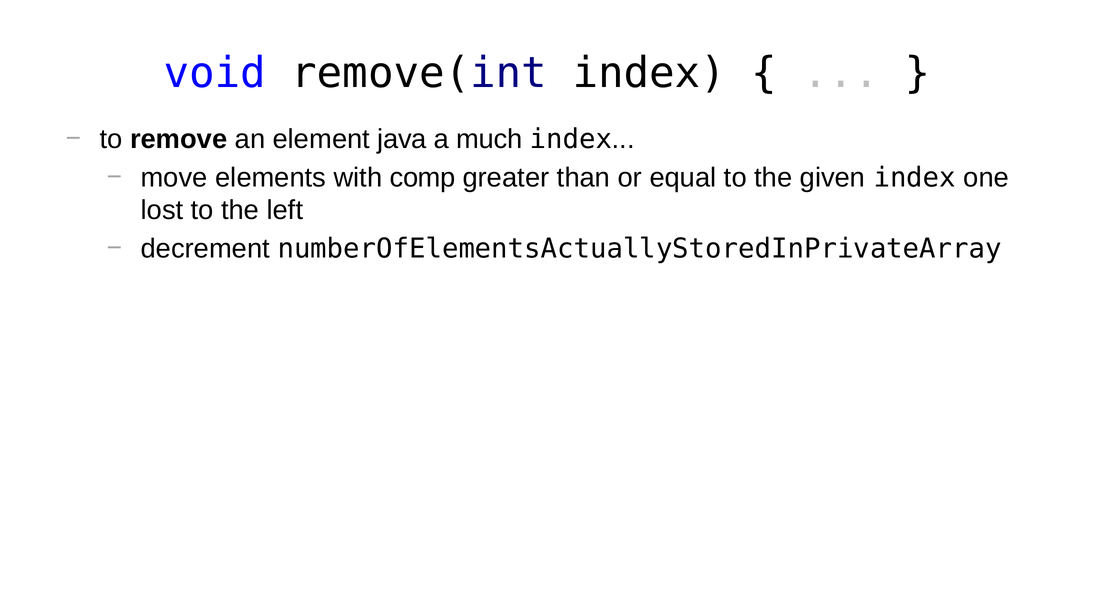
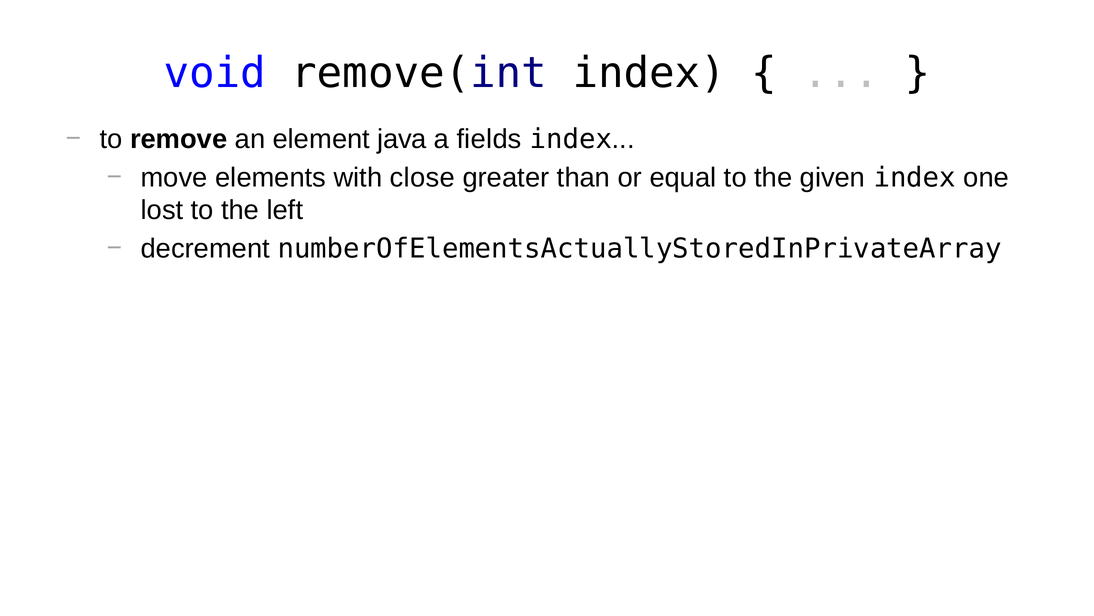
much: much -> fields
comp: comp -> close
